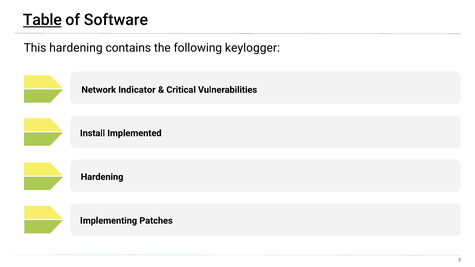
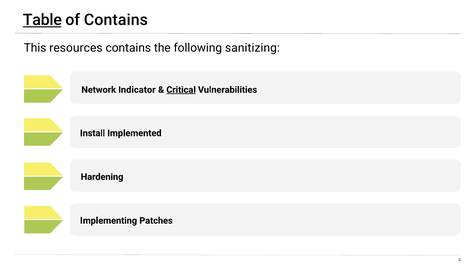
of Software: Software -> Contains
This hardening: hardening -> resources
keylogger: keylogger -> sanitizing
Critical underline: none -> present
